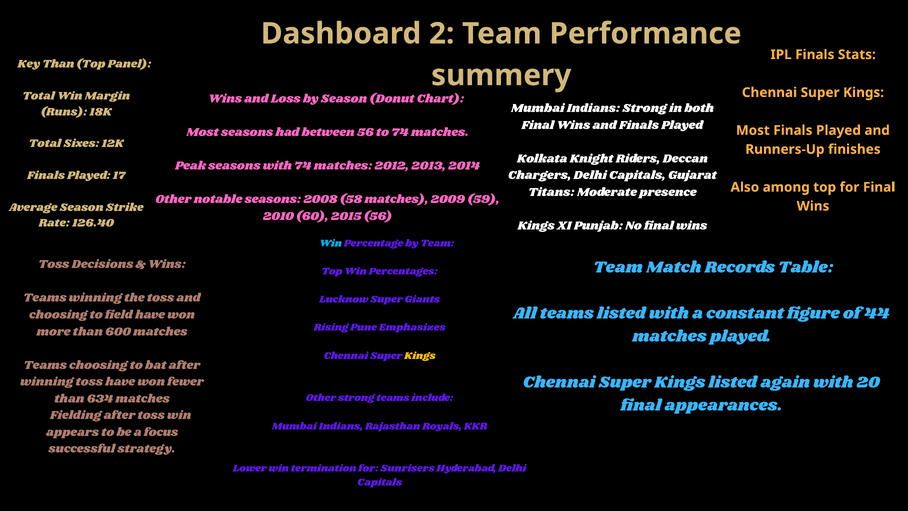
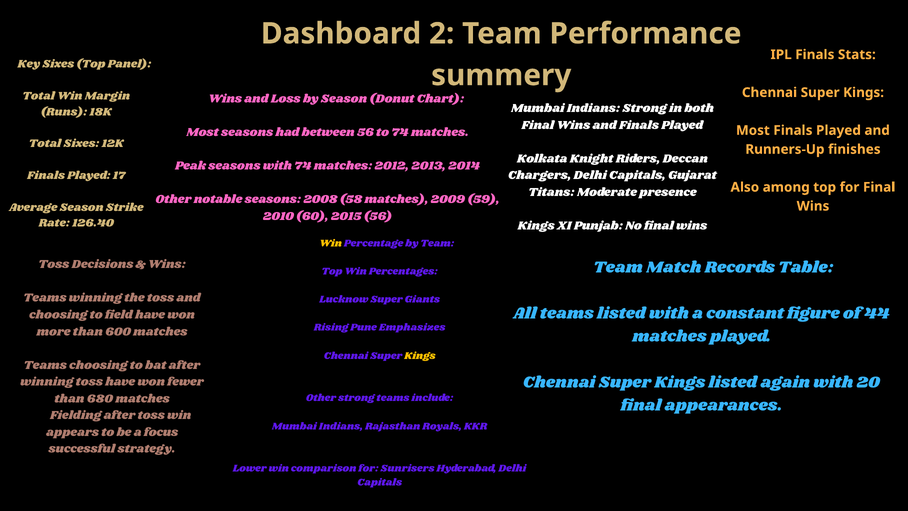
Key Than: Than -> Sixes
Win at (331, 243) colour: light blue -> yellow
634: 634 -> 680
termination: termination -> comparison
